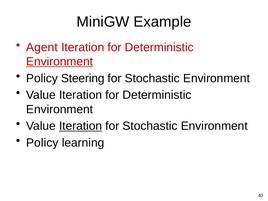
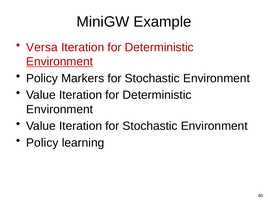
Agent: Agent -> Versa
Steering: Steering -> Markers
Iteration at (81, 126) underline: present -> none
